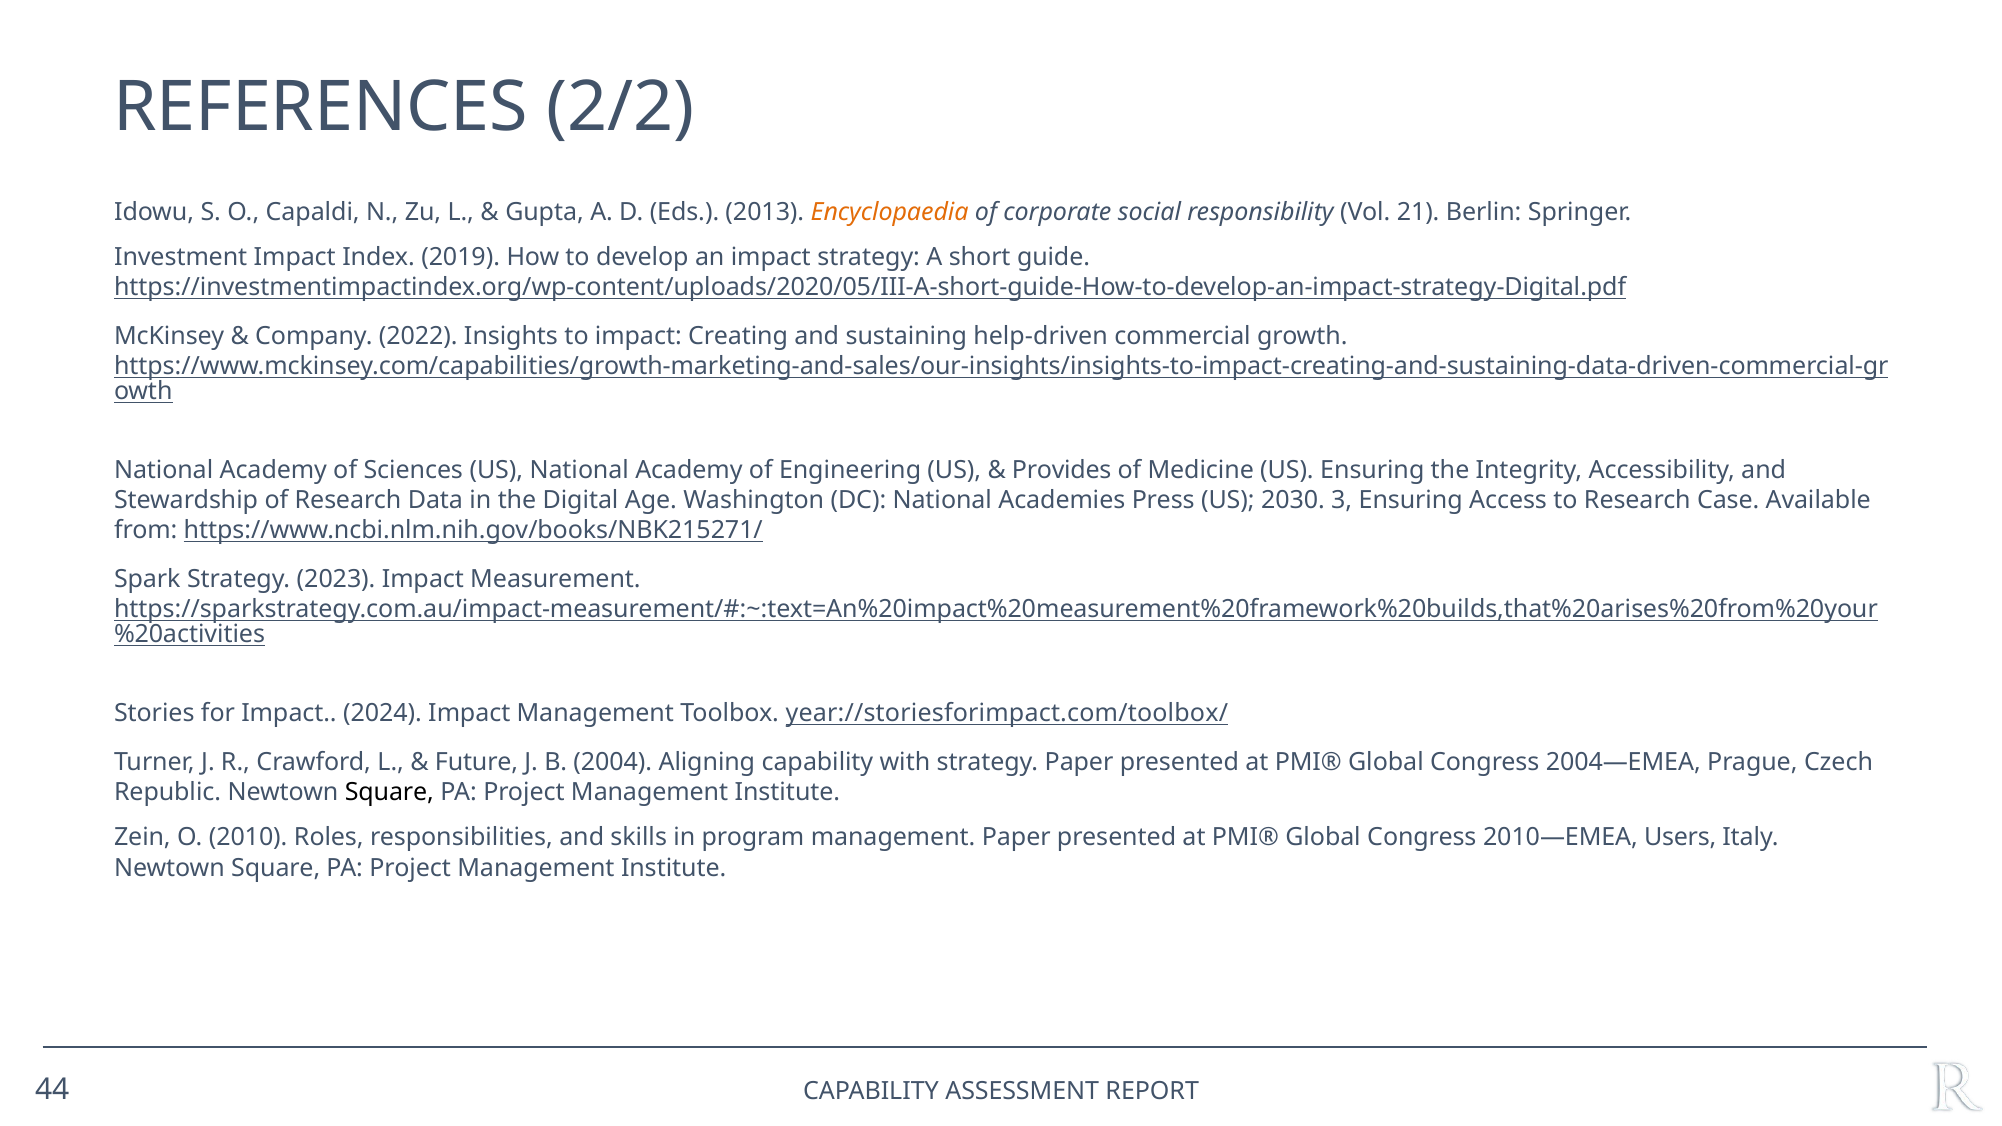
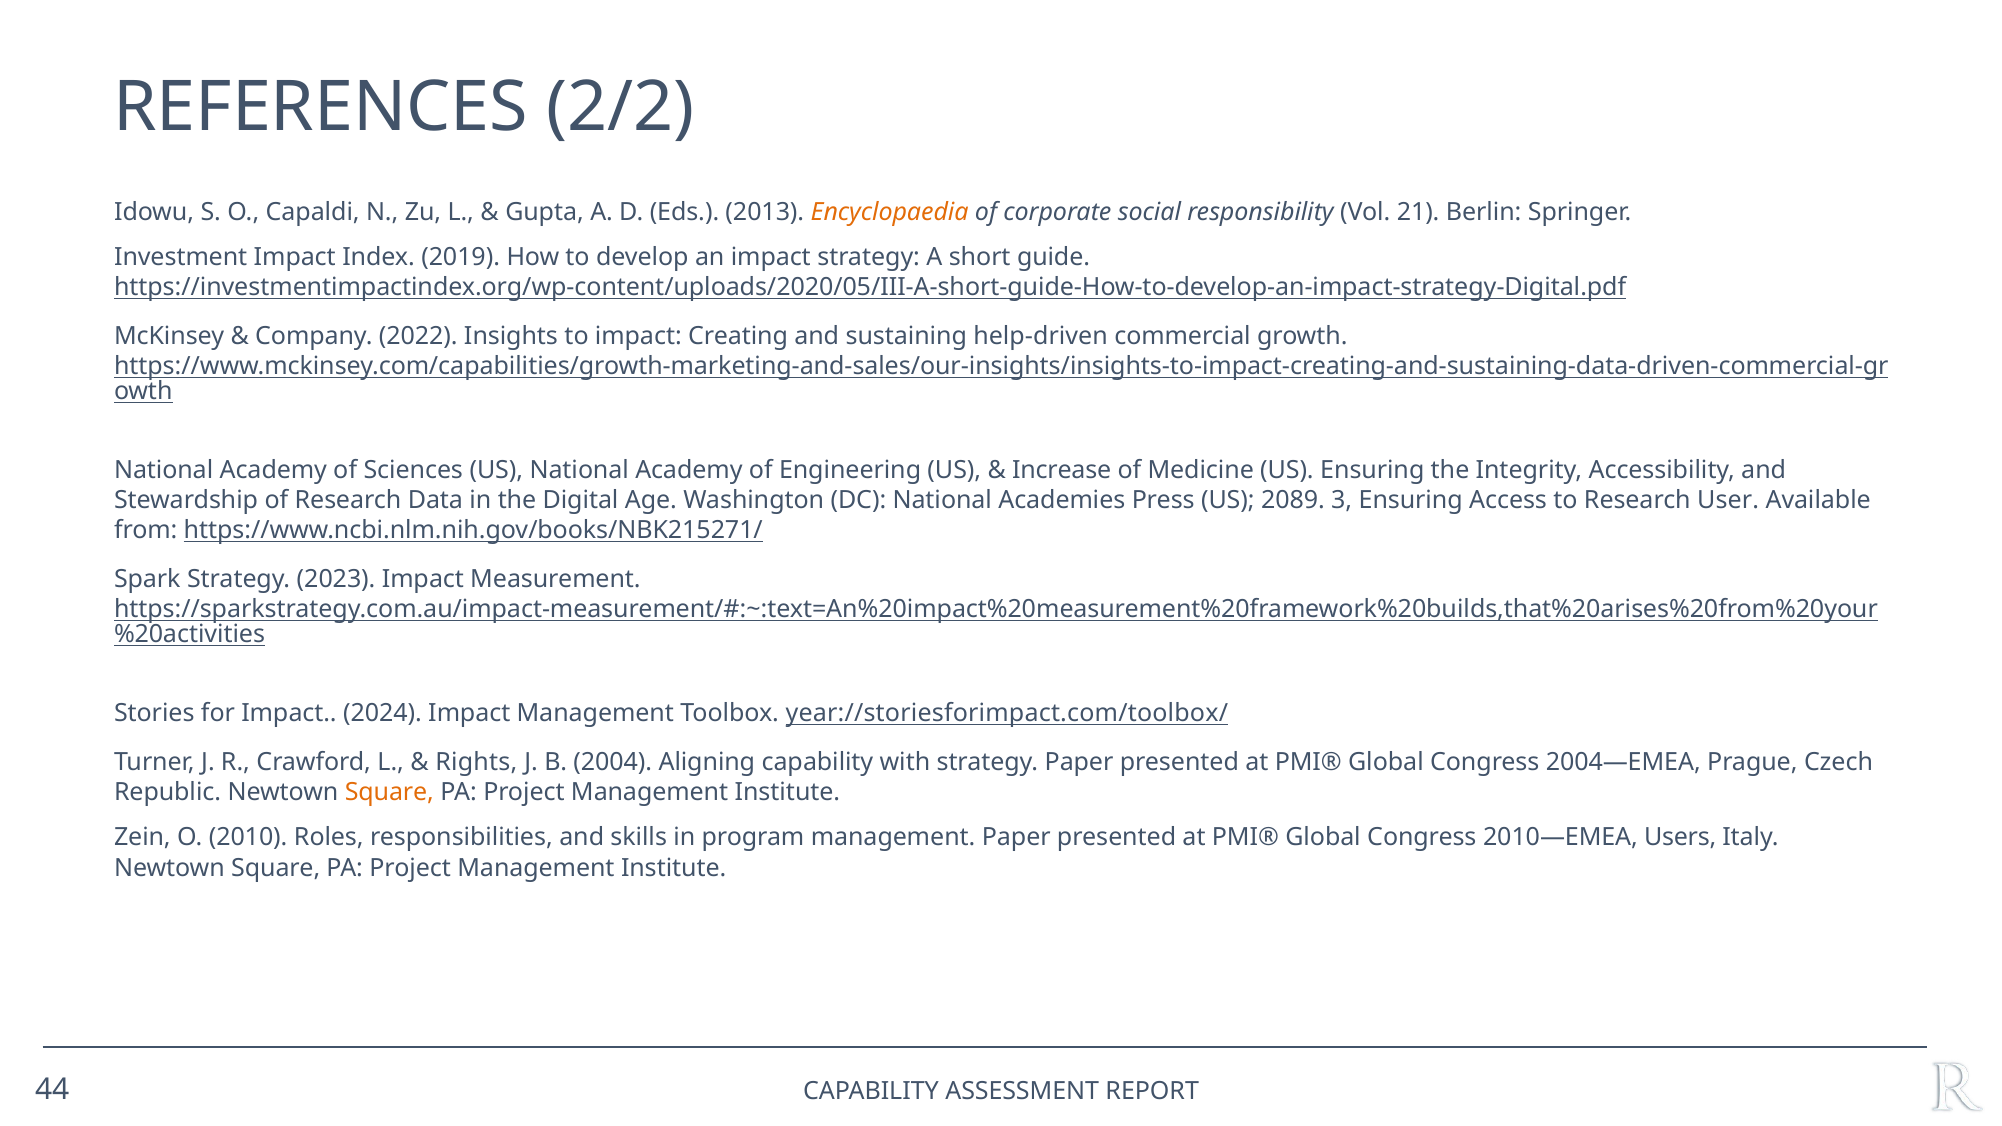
Provides: Provides -> Increase
2030: 2030 -> 2089
Case: Case -> User
Future: Future -> Rights
Square at (389, 793) colour: black -> orange
